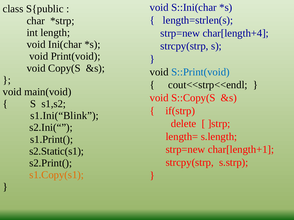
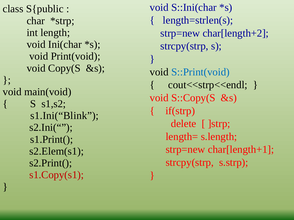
char[length+4: char[length+4 -> char[length+2
s2.Static(s1: s2.Static(s1 -> s2.Elem(s1
s1.Copy(s1 colour: orange -> red
